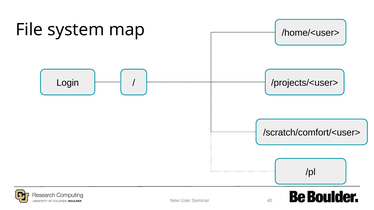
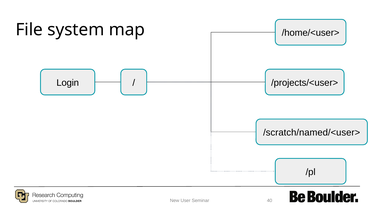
/scratch/comfort/<user>: /scratch/comfort/<user> -> /scratch/named/<user>
